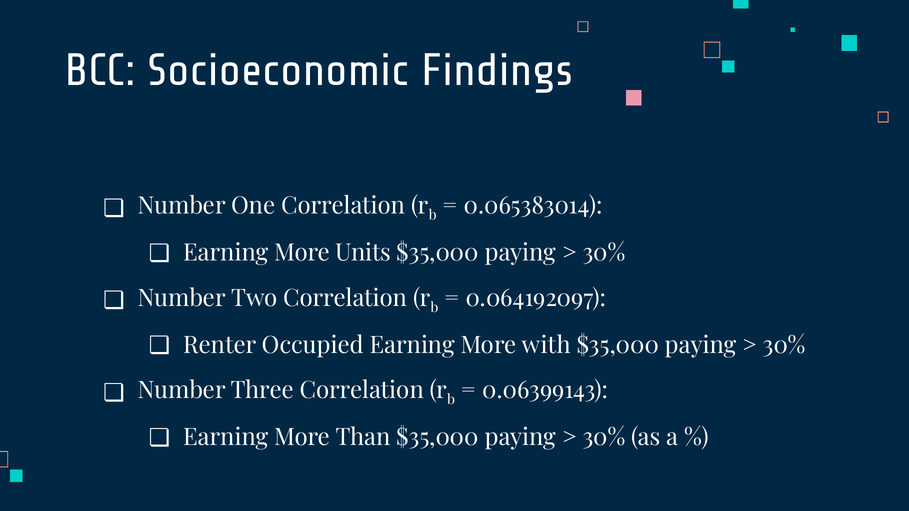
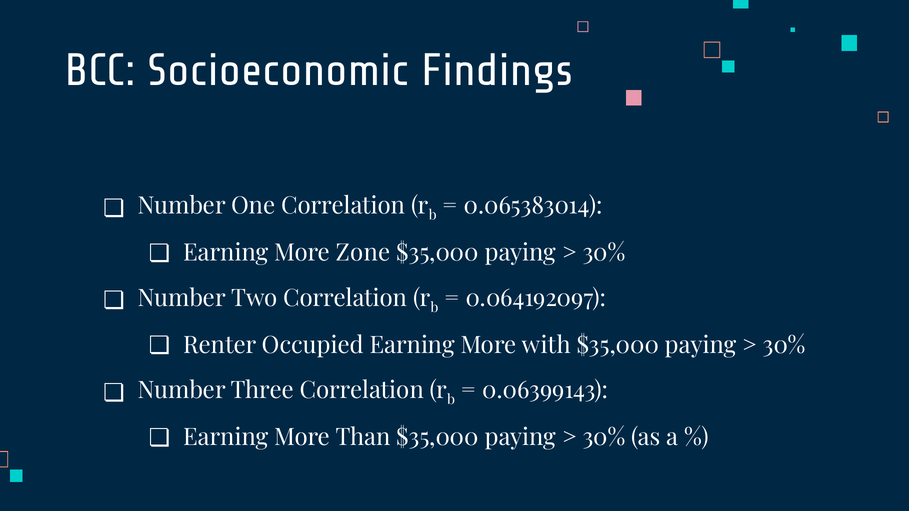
Units: Units -> Zone
